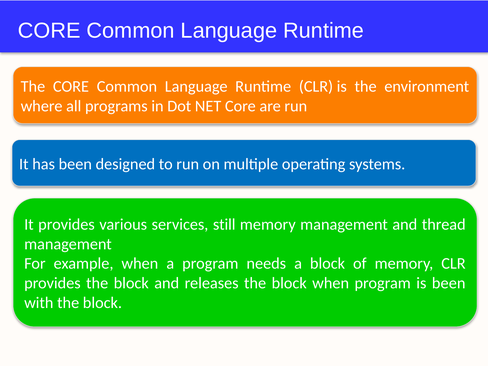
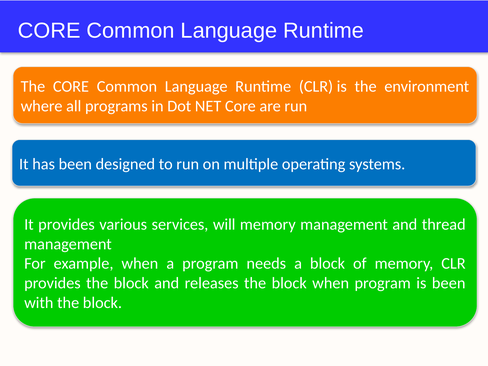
still: still -> will
